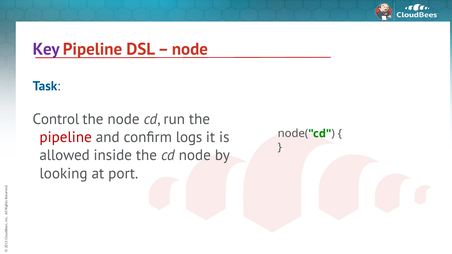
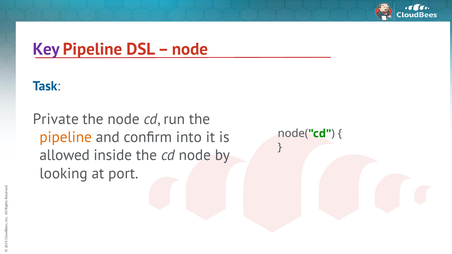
Control: Control -> Private
pipeline at (66, 137) colour: red -> orange
logs: logs -> into
